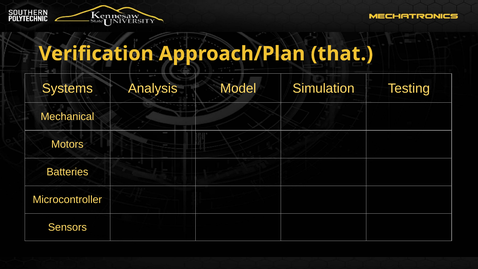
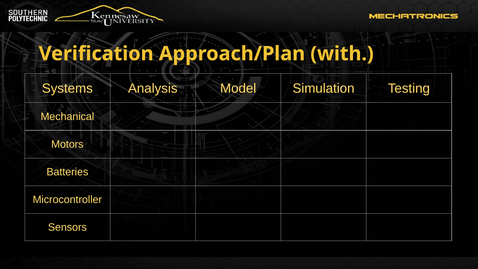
that: that -> with
